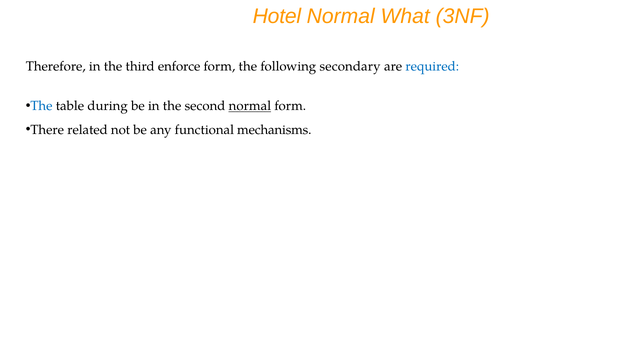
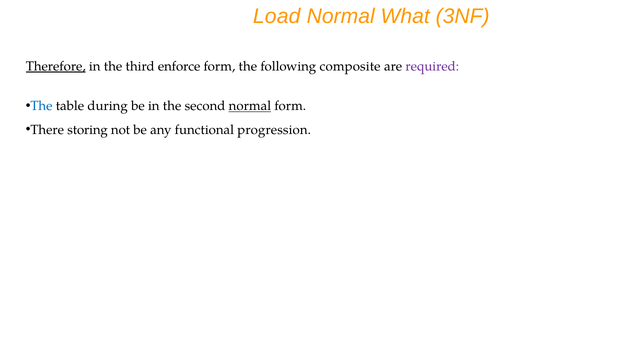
Hotel: Hotel -> Load
Therefore underline: none -> present
secondary: secondary -> composite
required colour: blue -> purple
related: related -> storing
mechanisms: mechanisms -> progression
